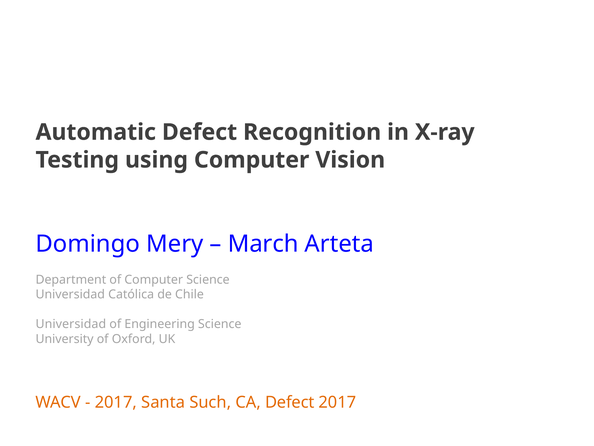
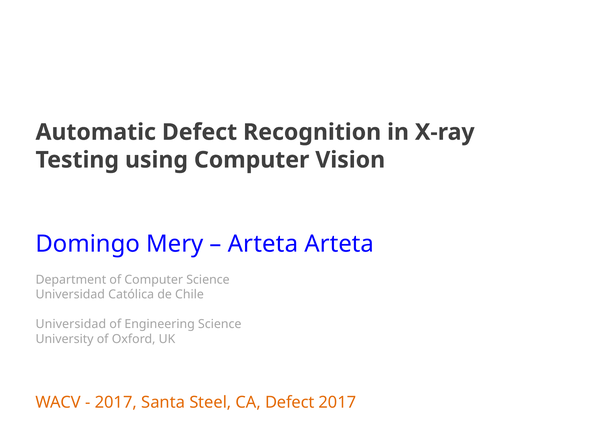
March at (263, 244): March -> Arteta
Such: Such -> Steel
